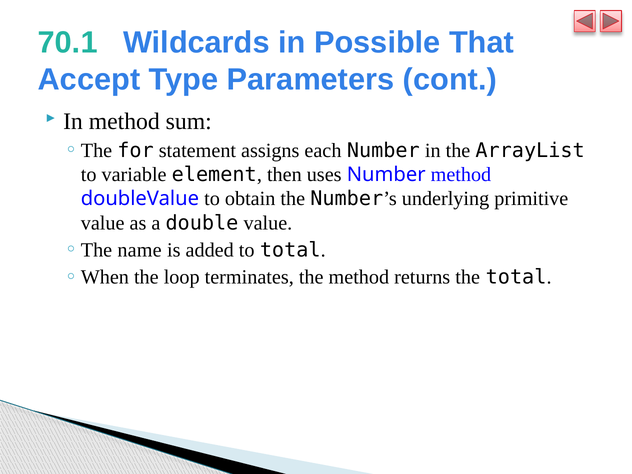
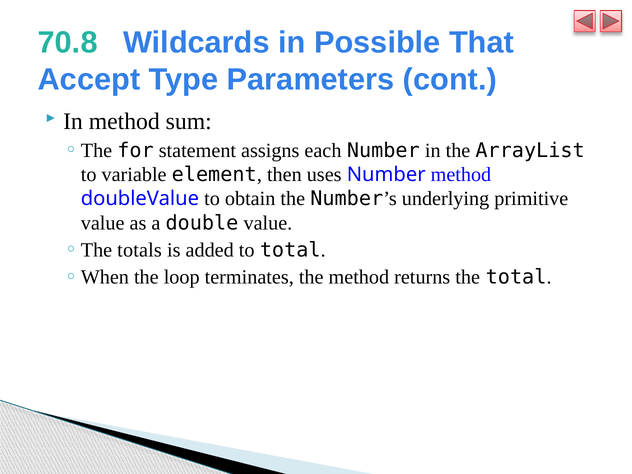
70.1: 70.1 -> 70.8
name: name -> totals
